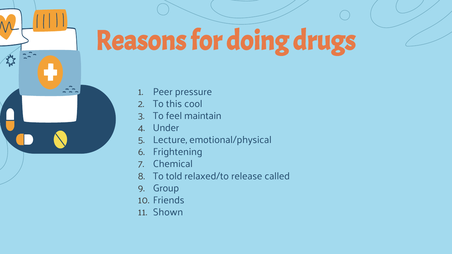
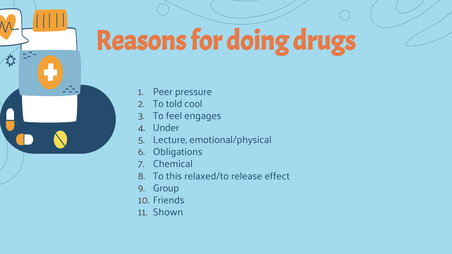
this: this -> told
maintain: maintain -> engages
Frightening: Frightening -> Obligations
told: told -> this
called: called -> effect
